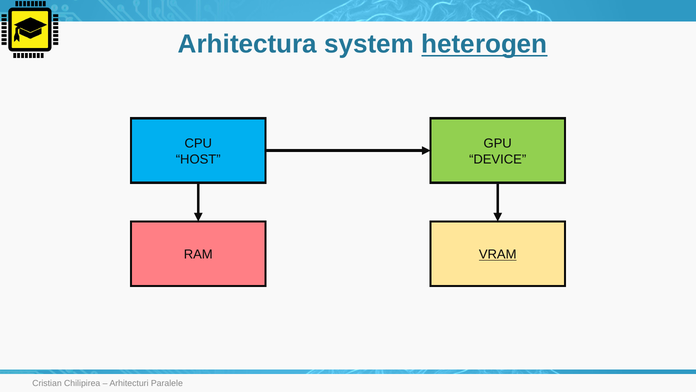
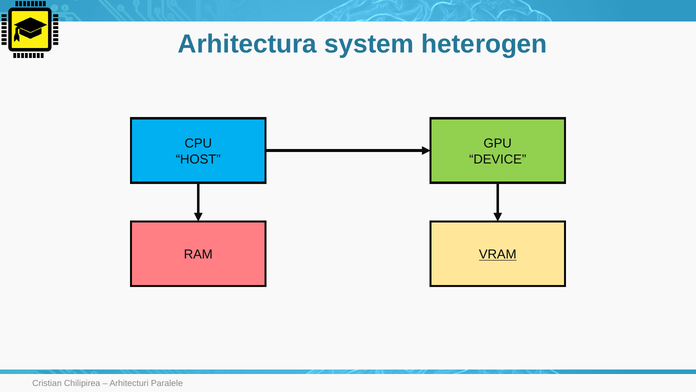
heterogen underline: present -> none
